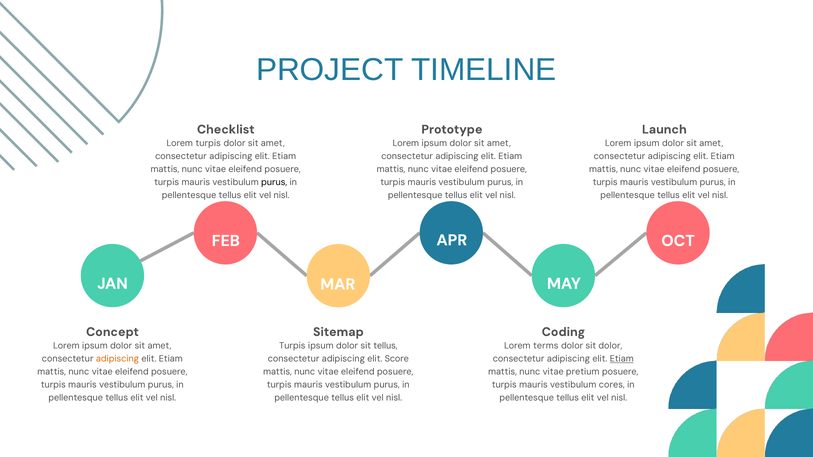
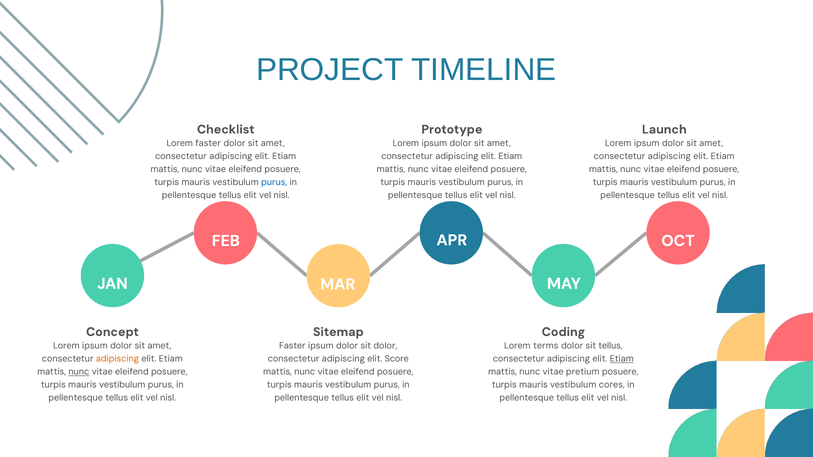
Lorem turpis: turpis -> faster
purus at (274, 182) colour: black -> blue
Turpis at (292, 346): Turpis -> Faster
sit tellus: tellus -> dolor
sit dolor: dolor -> tellus
nunc at (79, 372) underline: none -> present
